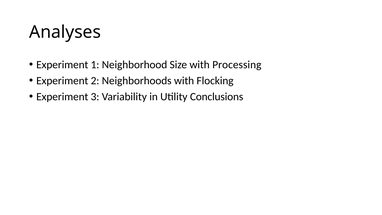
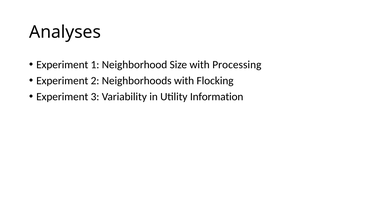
Conclusions: Conclusions -> Information
